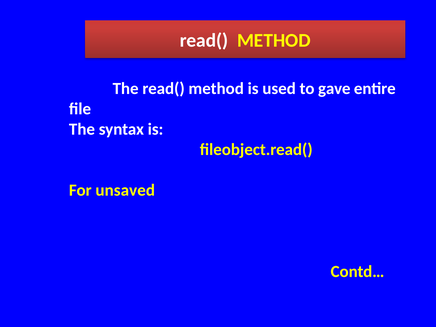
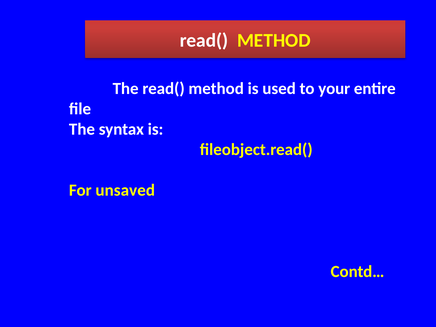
gave: gave -> your
